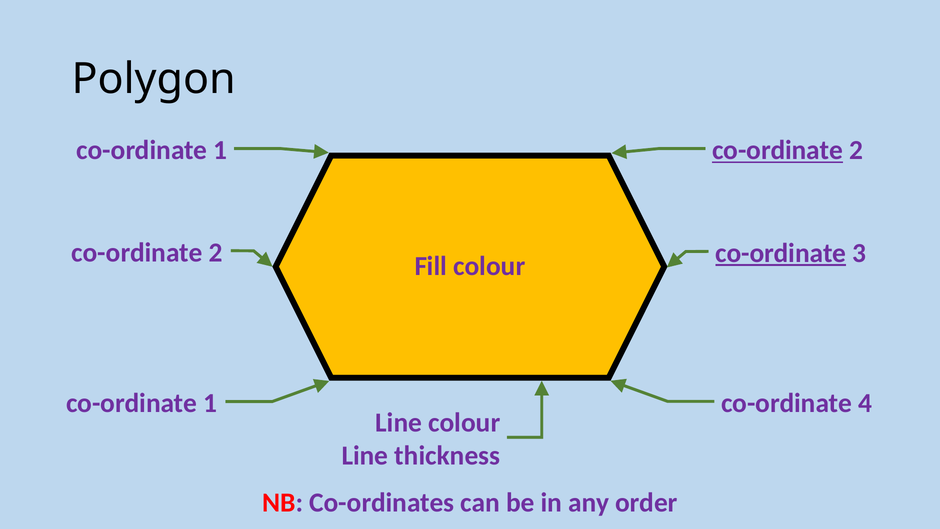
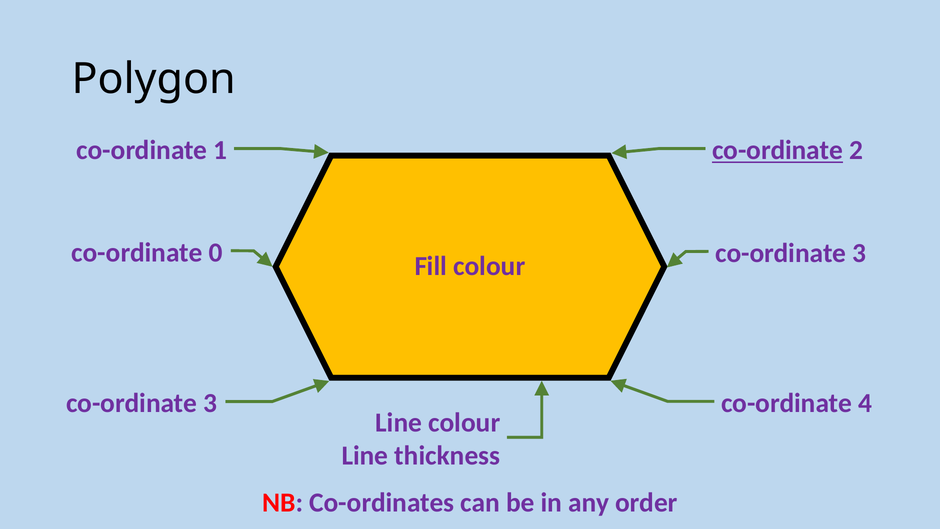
2 at (215, 252): 2 -> 0
co-ordinate at (781, 253) underline: present -> none
1 at (210, 403): 1 -> 3
